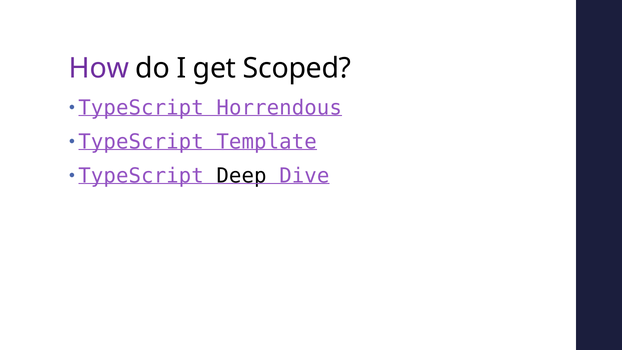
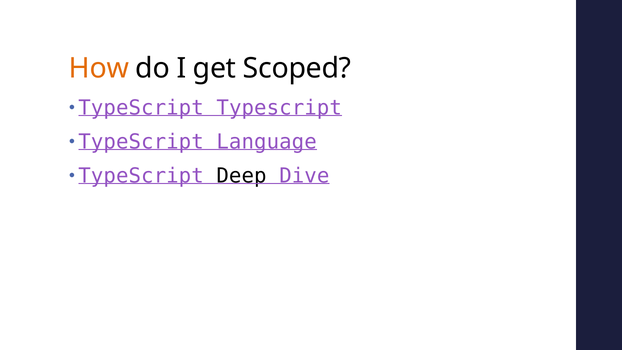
How colour: purple -> orange
Horrendous at (279, 108): Horrendous -> Typescript
Template: Template -> Language
